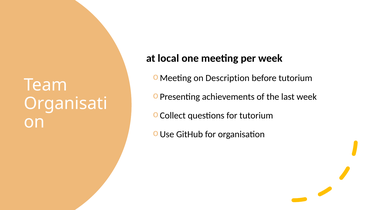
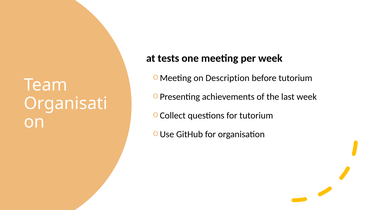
local: local -> tests
